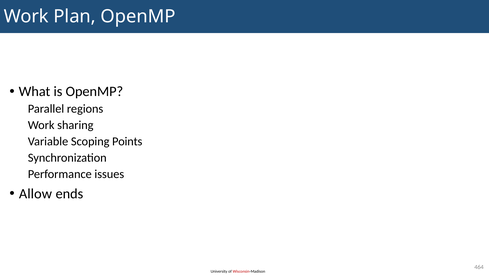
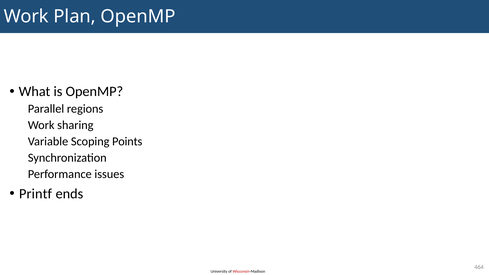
Allow: Allow -> Printf
